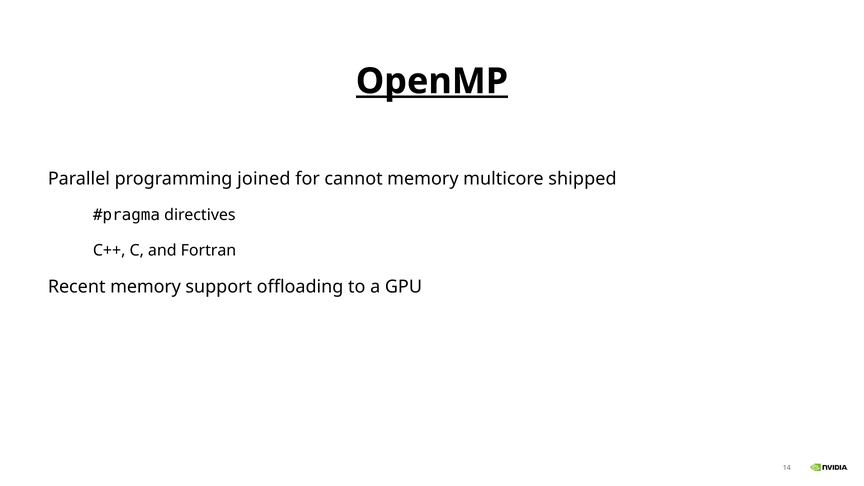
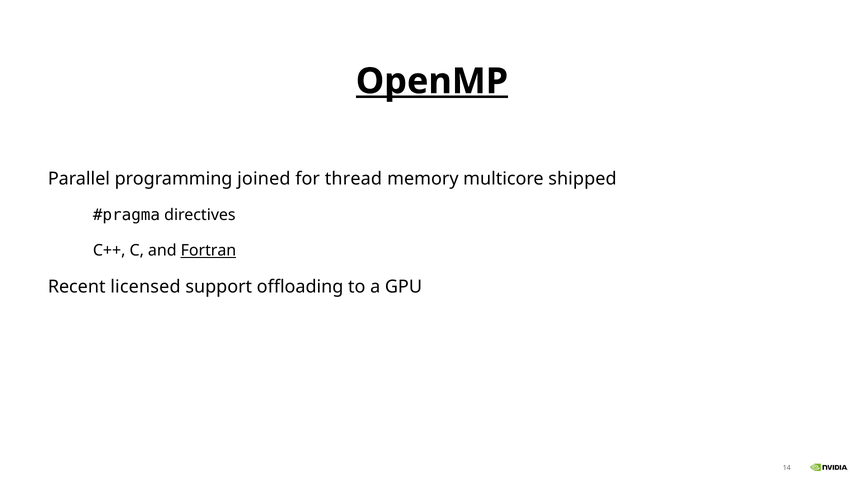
cannot: cannot -> thread
Fortran underline: none -> present
Recent memory: memory -> licensed
